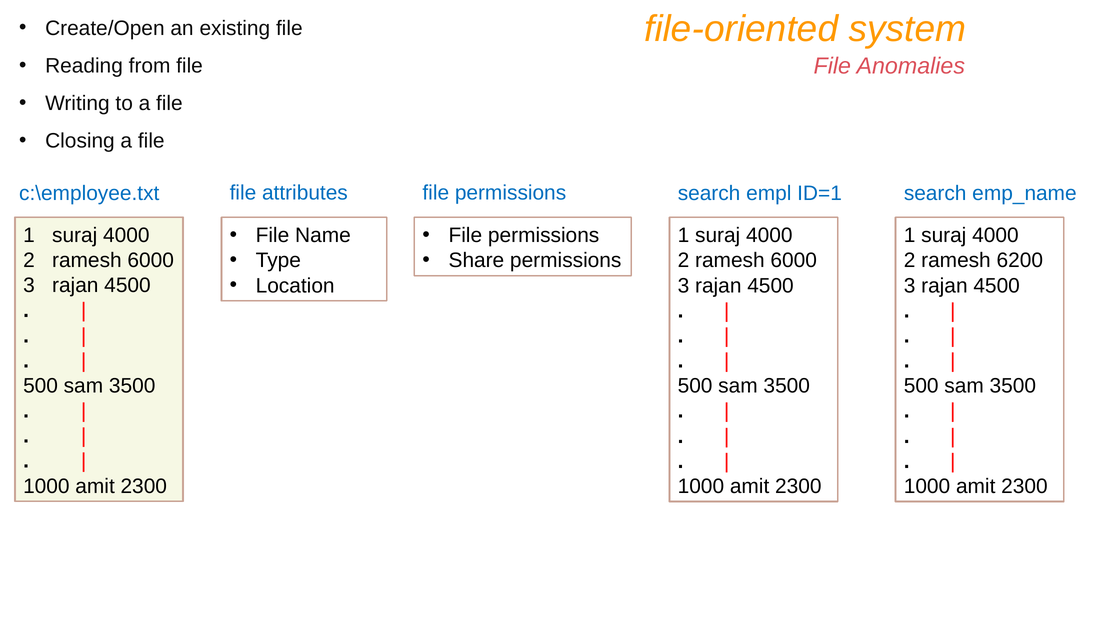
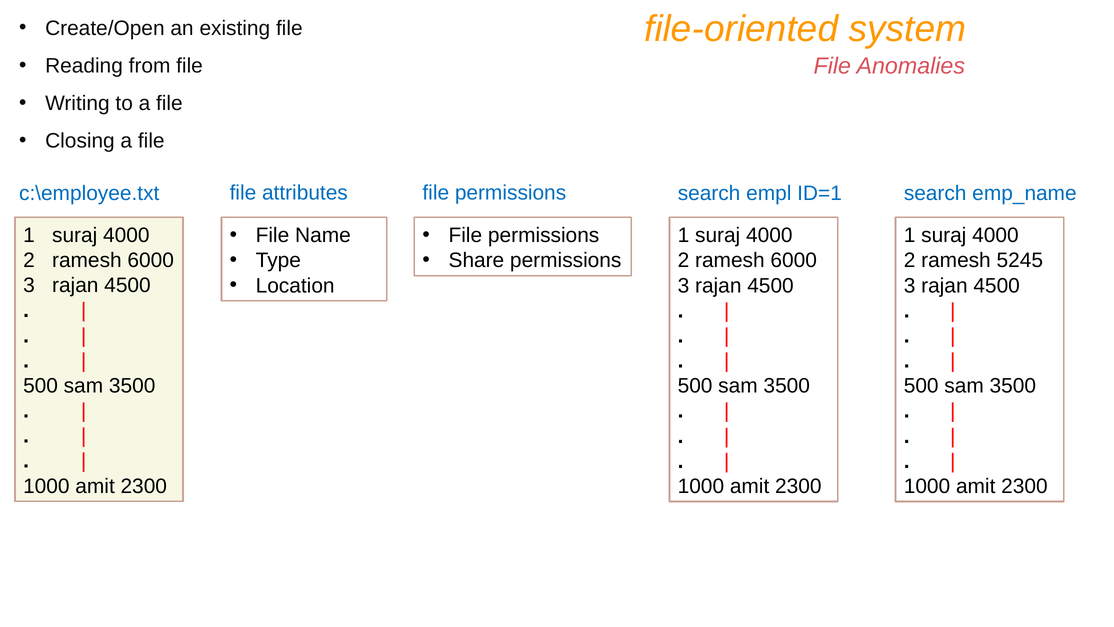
6200: 6200 -> 5245
